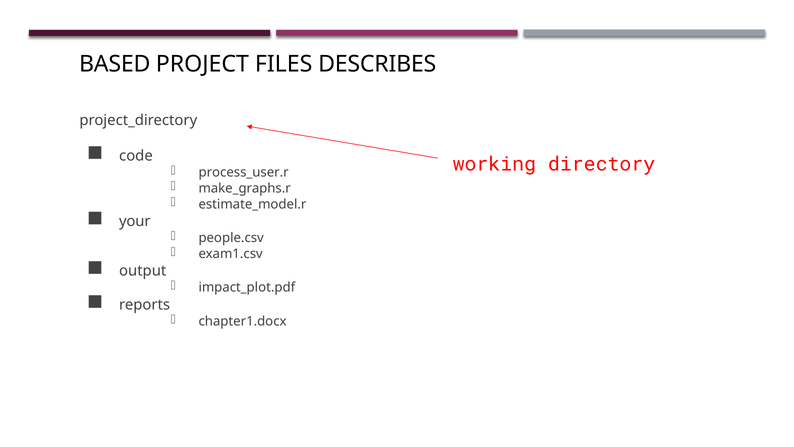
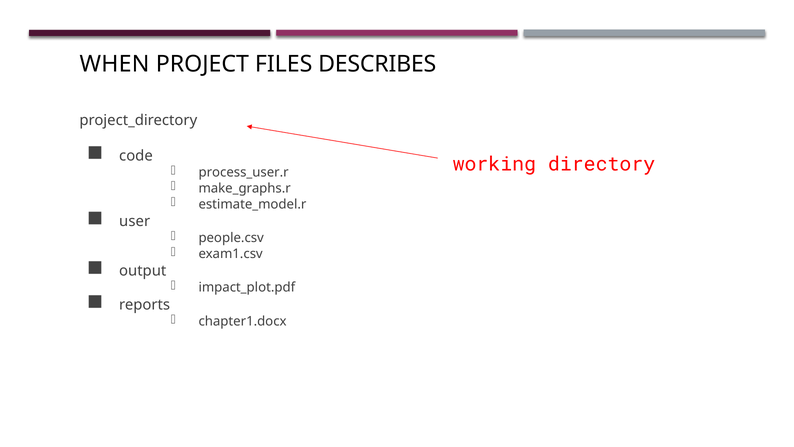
BASED: BASED -> WHEN
your: your -> user
